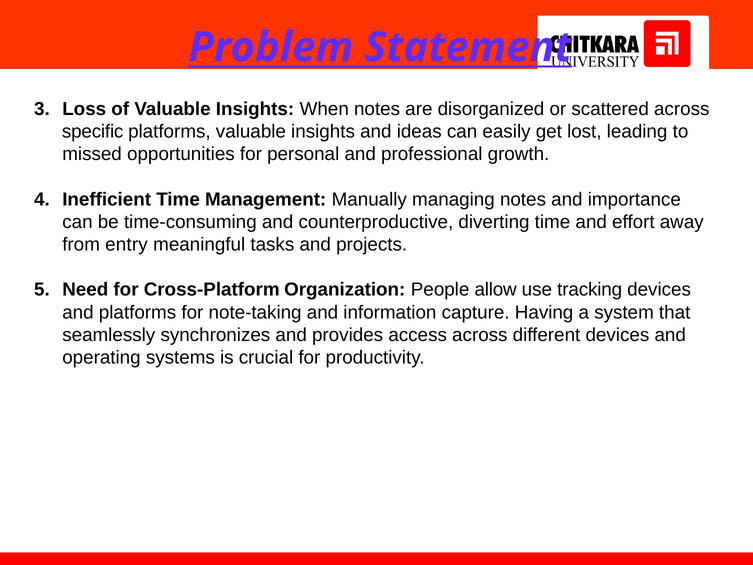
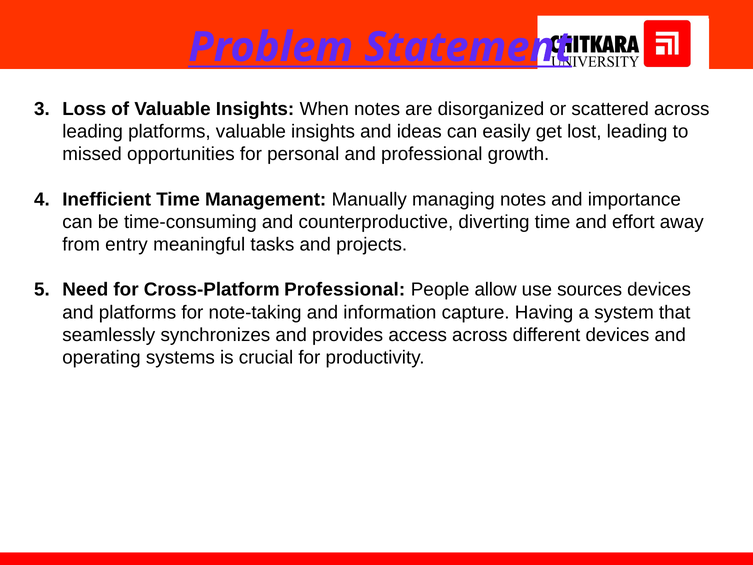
specific at (93, 132): specific -> leading
Cross-Platform Organization: Organization -> Professional
tracking: tracking -> sources
